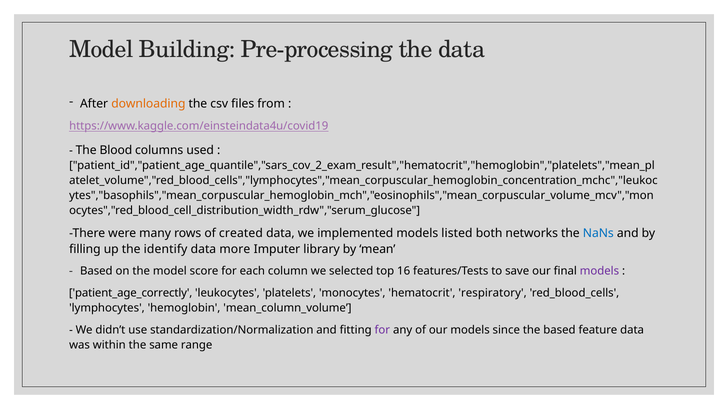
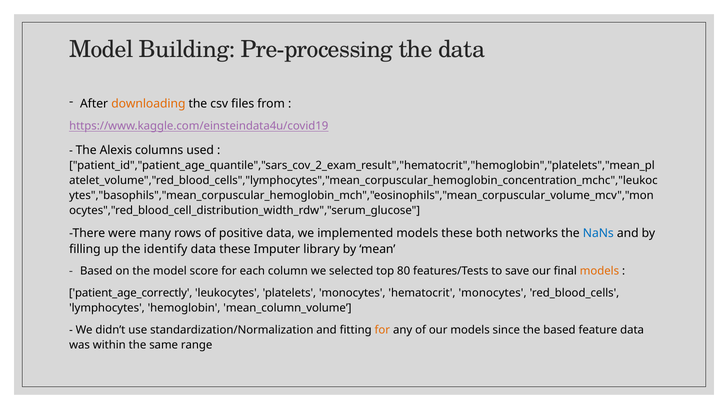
Blood: Blood -> Alexis
created: created -> positive
models listed: listed -> these
data more: more -> these
16: 16 -> 80
models at (599, 272) colour: purple -> orange
hematocrit respiratory: respiratory -> monocytes
for at (382, 330) colour: purple -> orange
